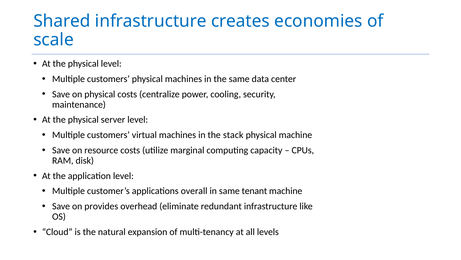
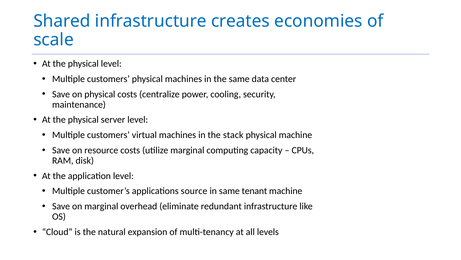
overall: overall -> source
on provides: provides -> marginal
